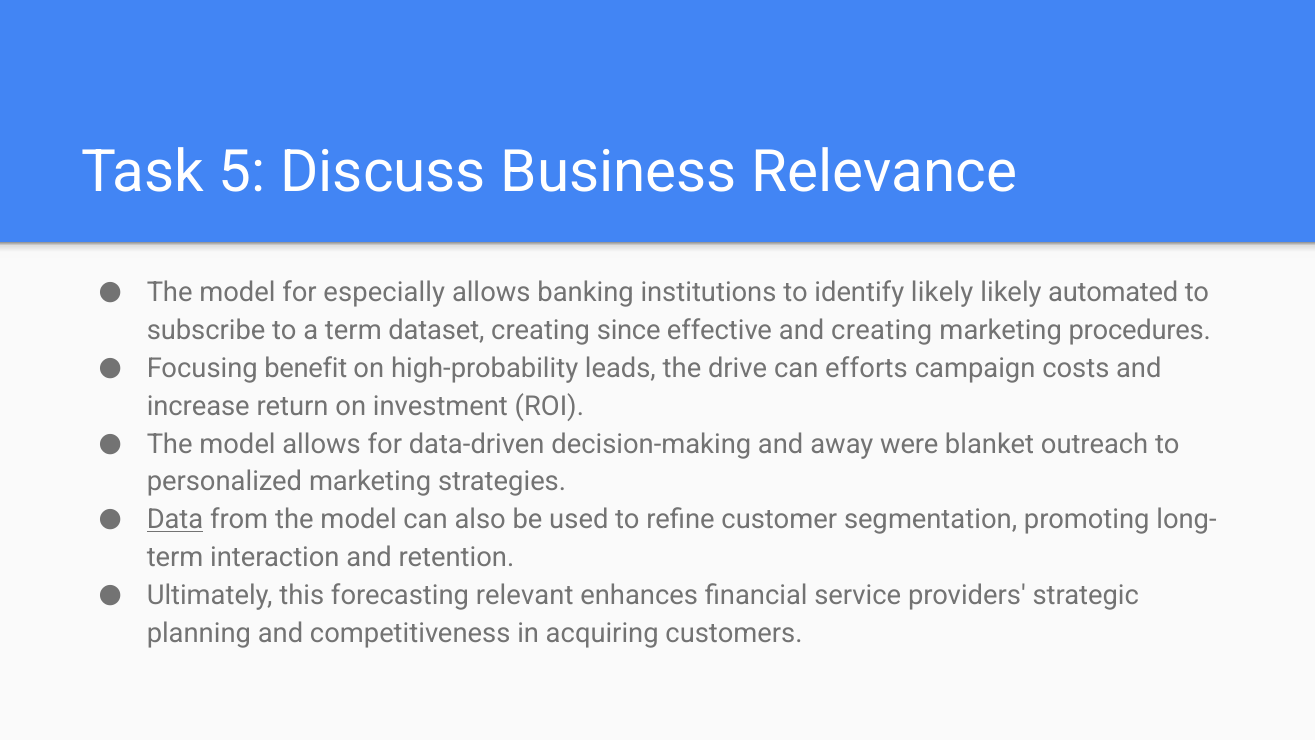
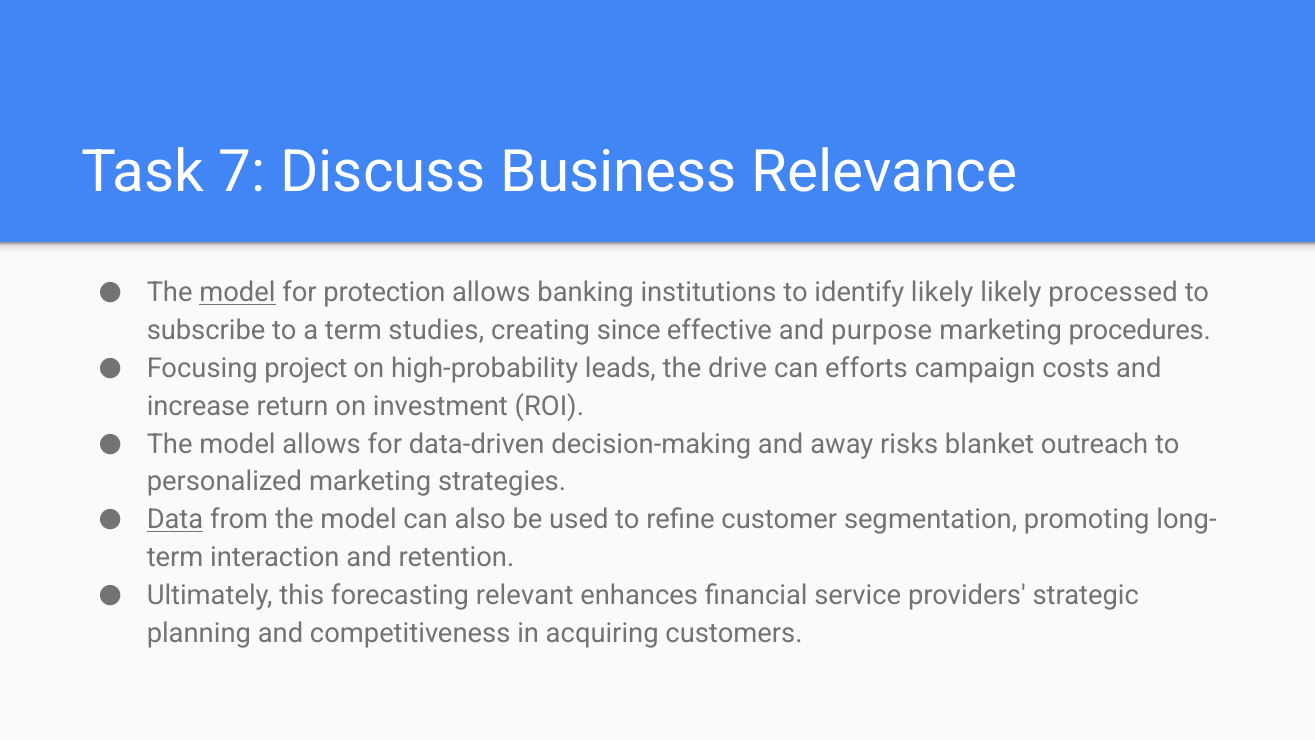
5: 5 -> 7
model at (237, 293) underline: none -> present
especially: especially -> protection
automated: automated -> processed
dataset: dataset -> studies
and creating: creating -> purpose
benefit: benefit -> project
were: were -> risks
